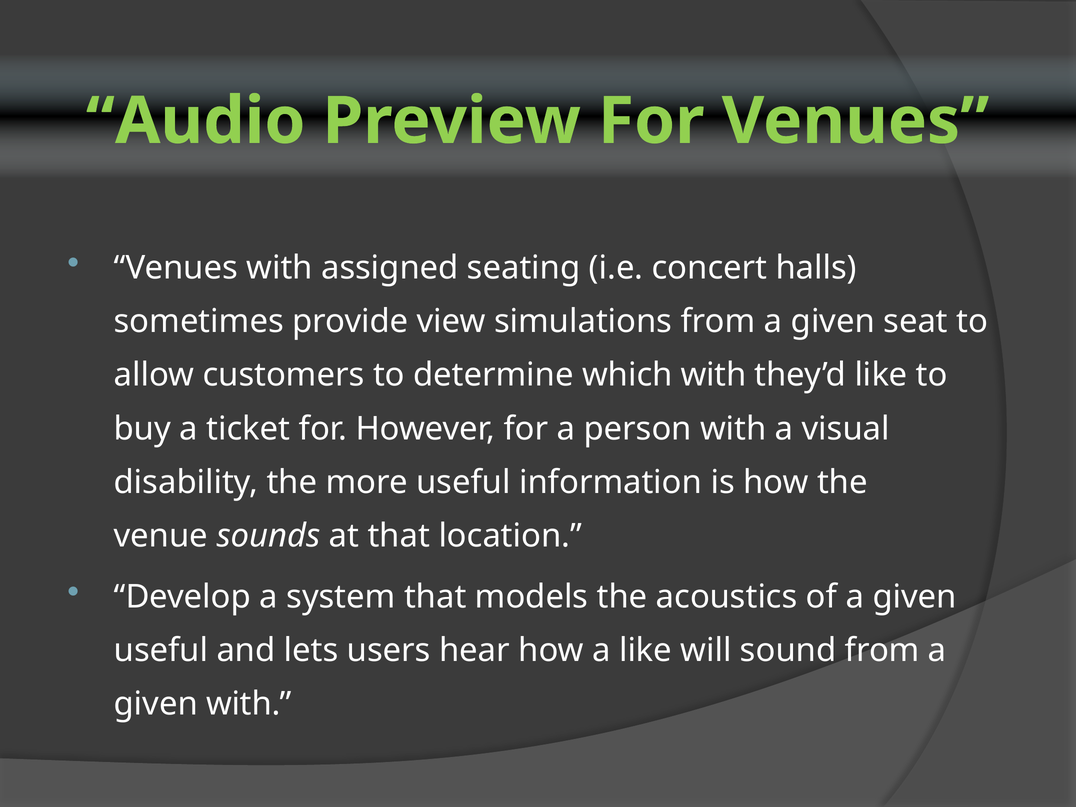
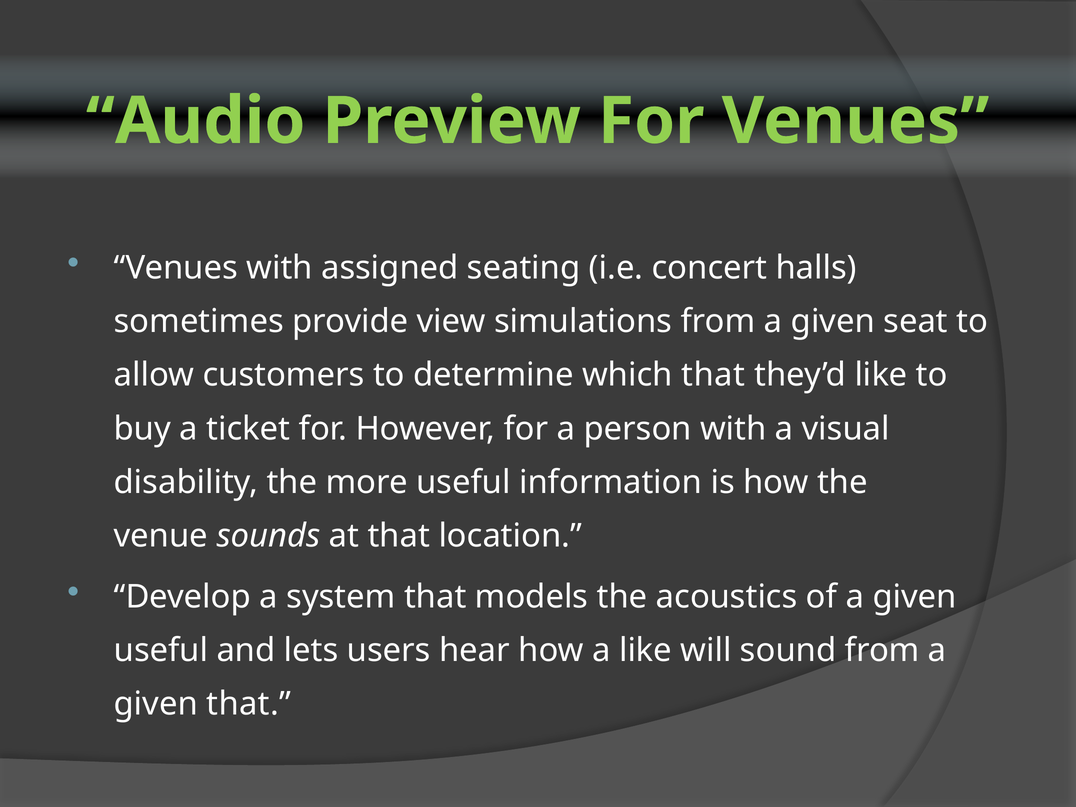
which with: with -> that
given with: with -> that
